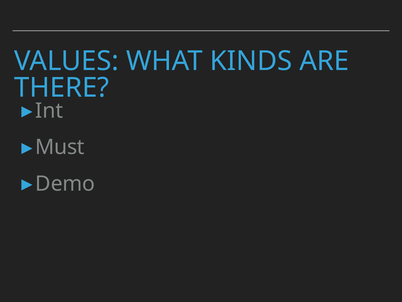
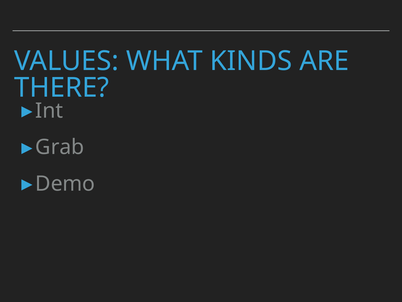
Must: Must -> Grab
